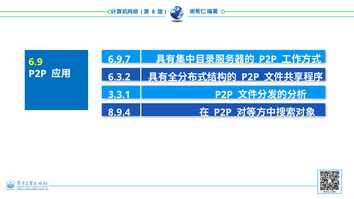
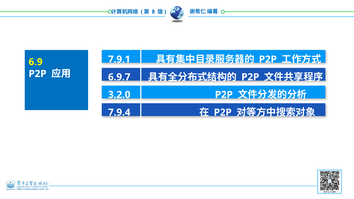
6.9.7: 6.9.7 -> 7.9.1
6.3.2: 6.3.2 -> 6.9.7
3.3.1: 3.3.1 -> 3.2.0
8.9.4: 8.9.4 -> 7.9.4
